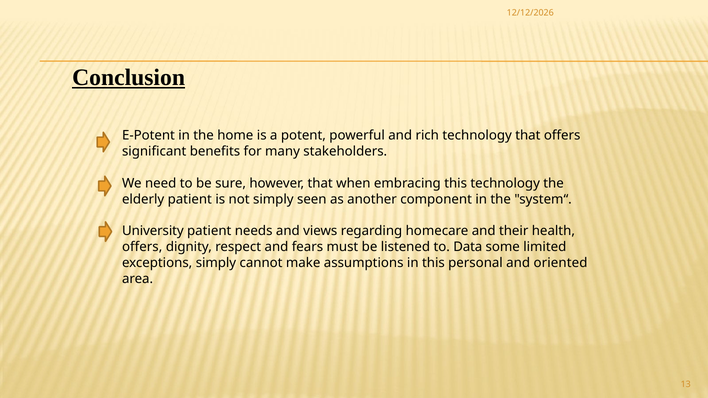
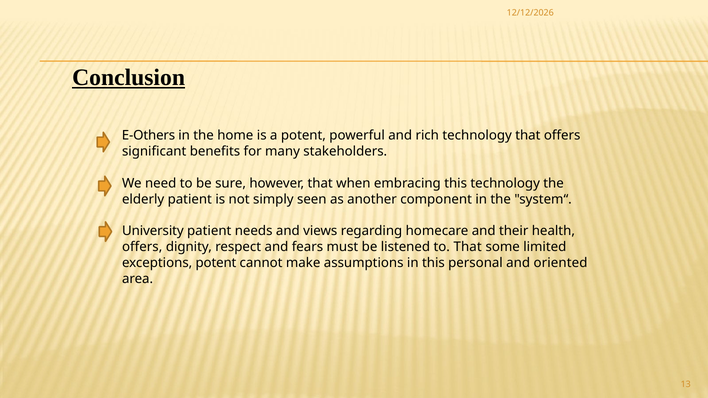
E-Potent: E-Potent -> E-Others
to Data: Data -> That
exceptions simply: simply -> potent
